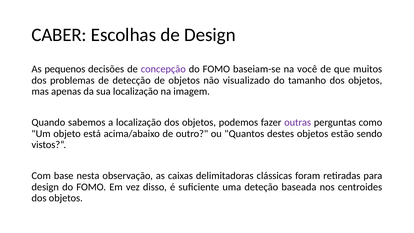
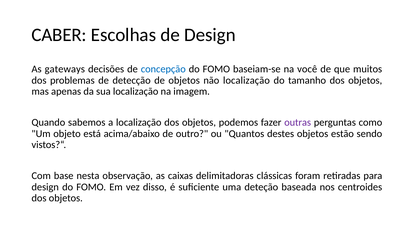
pequenos: pequenos -> gateways
concepção colour: purple -> blue
não visualizado: visualizado -> localização
